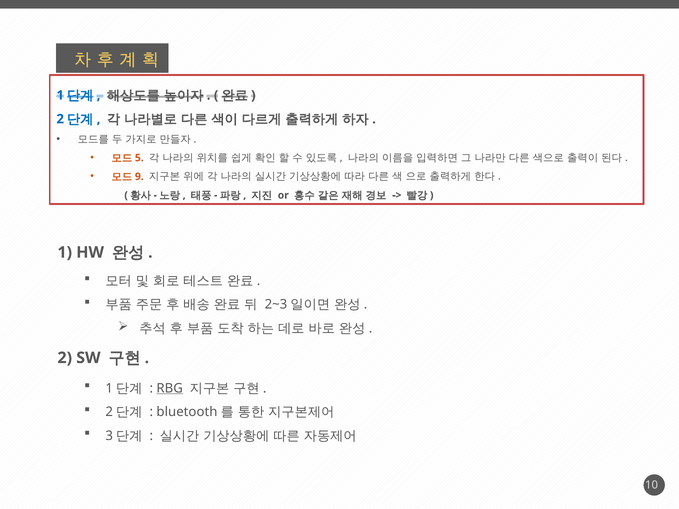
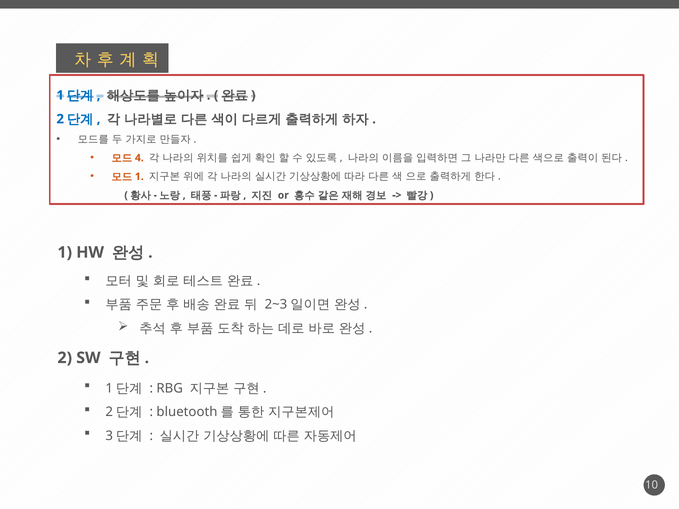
5: 5 -> 4
9 at (139, 177): 9 -> 1
RBG underline: present -> none
